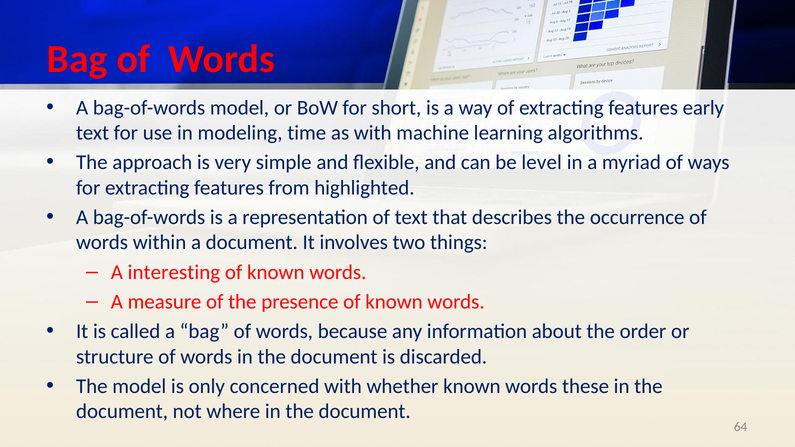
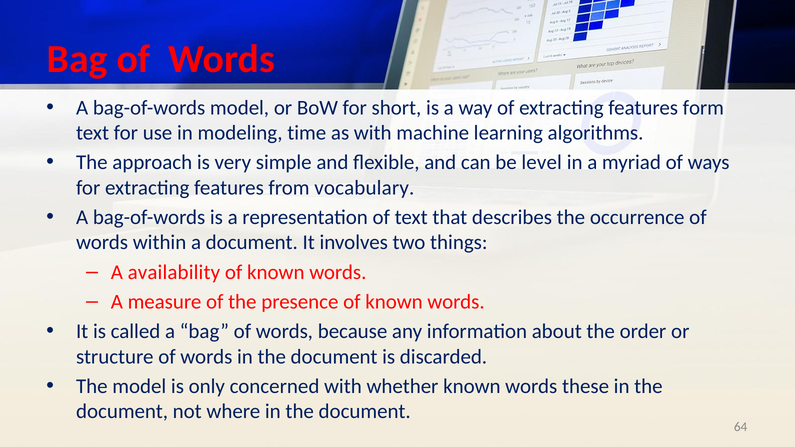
early: early -> form
highlighted: highlighted -> vocabulary
interesting: interesting -> availability
